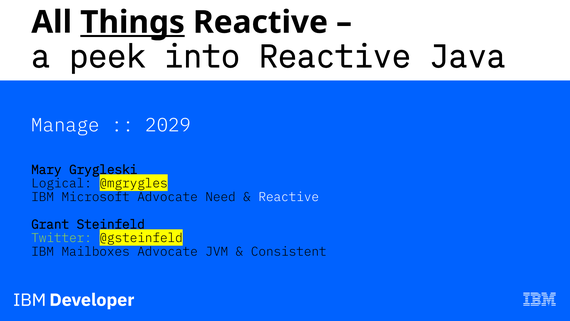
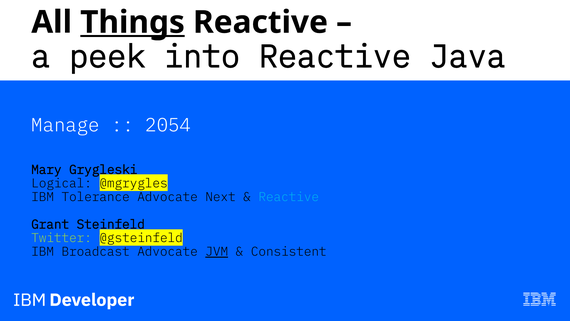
2029: 2029 -> 2054
Microsoft: Microsoft -> Tolerance
Need: Need -> Next
Reactive at (289, 197) colour: white -> light blue
Mailboxes: Mailboxes -> Broadcast
JVM underline: none -> present
